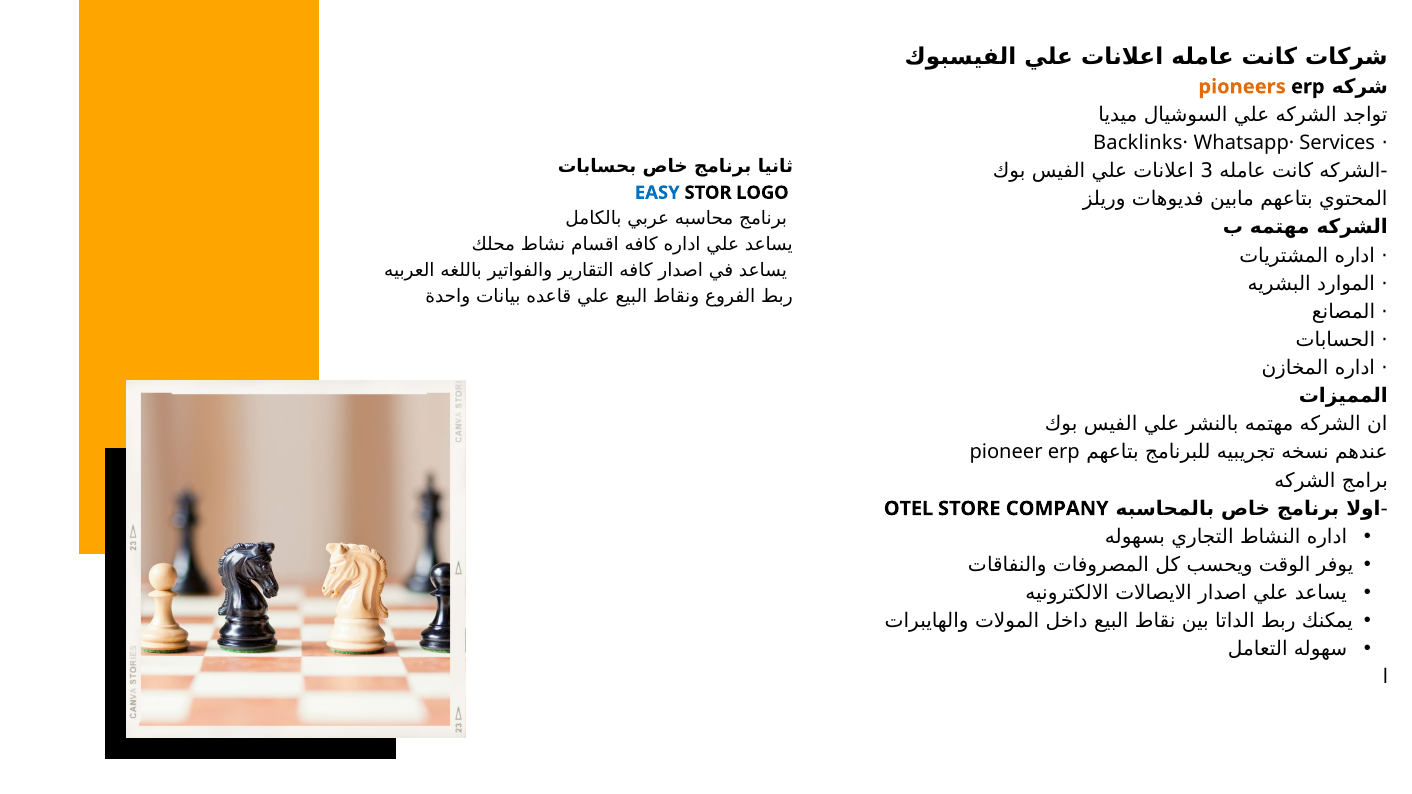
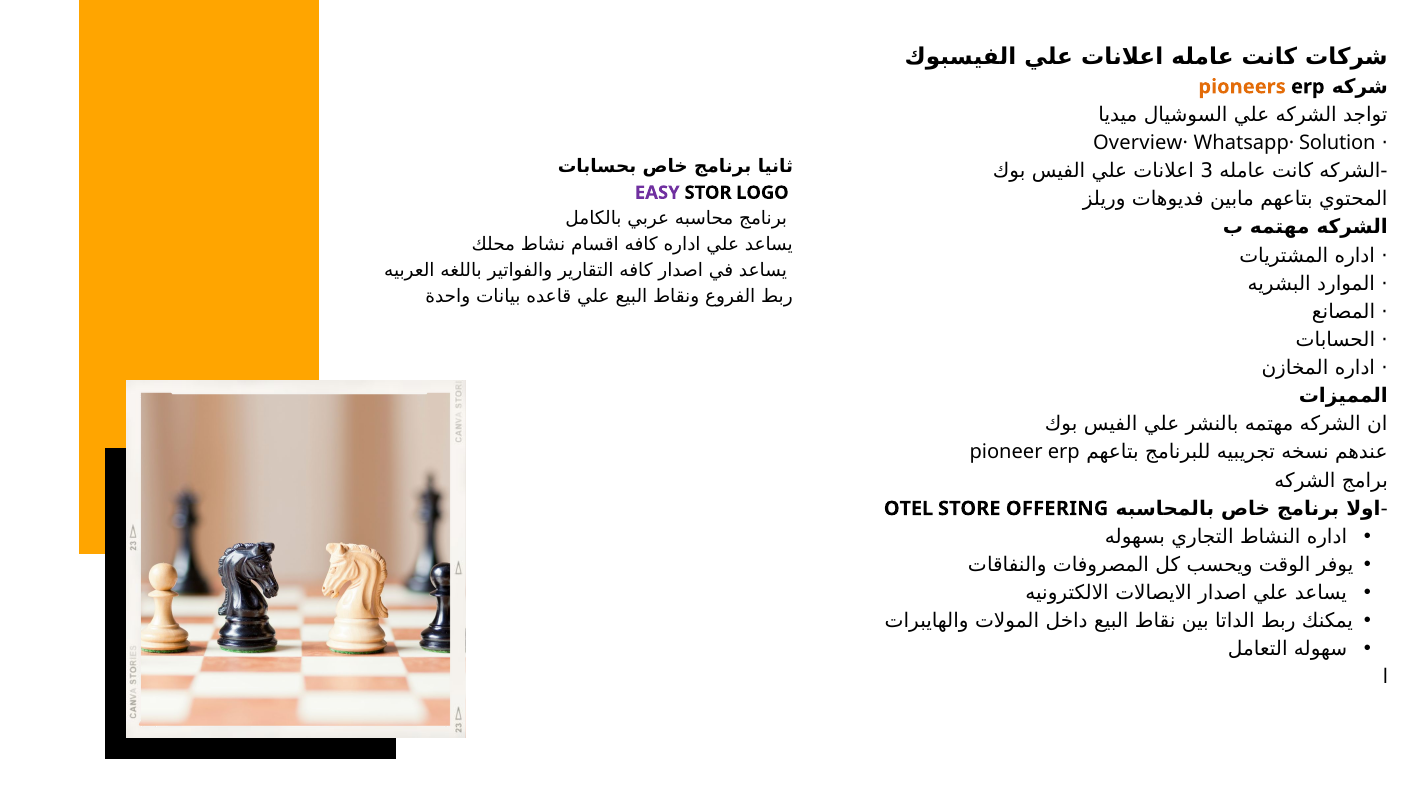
Backlinks·: Backlinks· -> Overview·
Services: Services -> Solution
EASY colour: blue -> purple
COMPANY: COMPANY -> OFFERING
